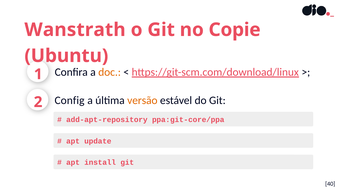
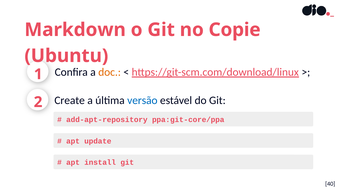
Wanstrath: Wanstrath -> Markdown
Config: Config -> Create
versão colour: orange -> blue
